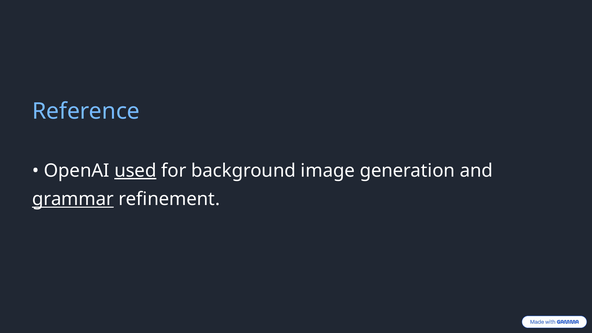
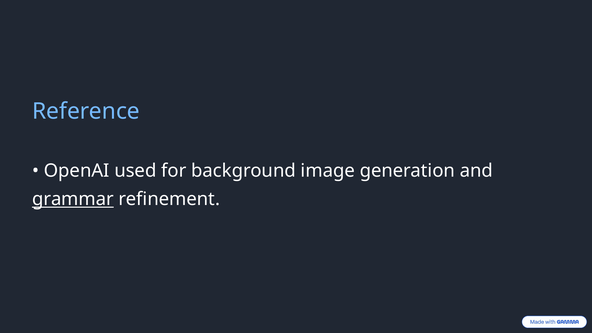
used underline: present -> none
